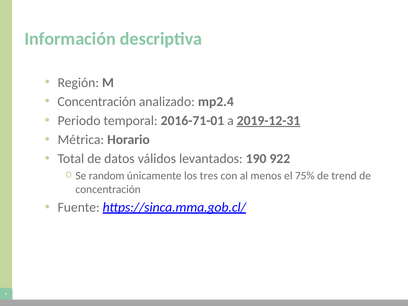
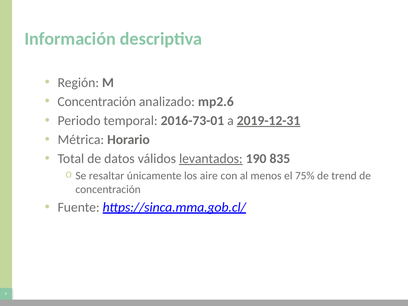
mp2.4: mp2.4 -> mp2.6
2016-71-01: 2016-71-01 -> 2016-73-01
levantados underline: none -> present
922: 922 -> 835
random: random -> resaltar
tres: tres -> aire
